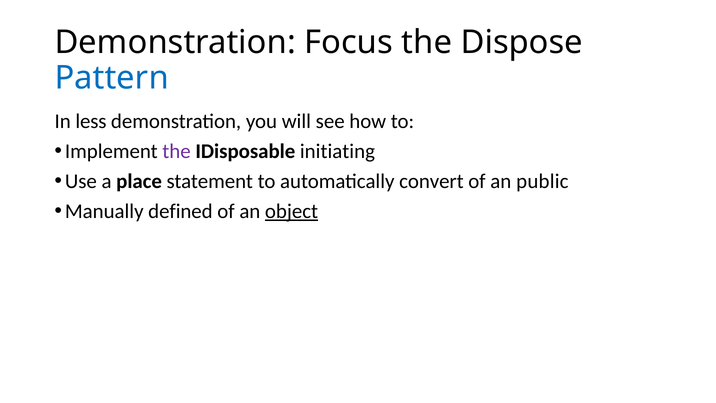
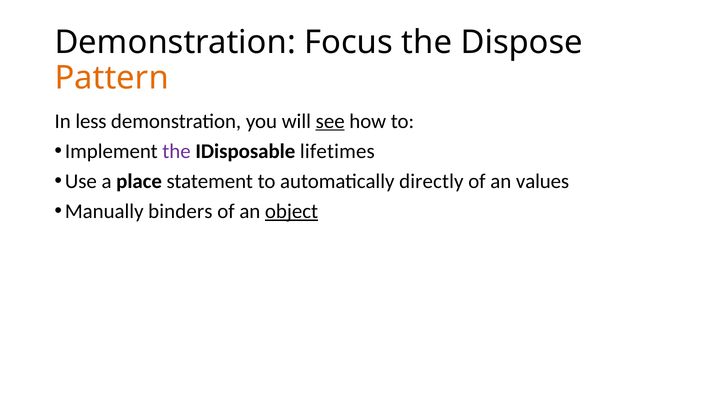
Pattern colour: blue -> orange
see underline: none -> present
initiating: initiating -> lifetimes
convert: convert -> directly
public: public -> values
defined: defined -> binders
